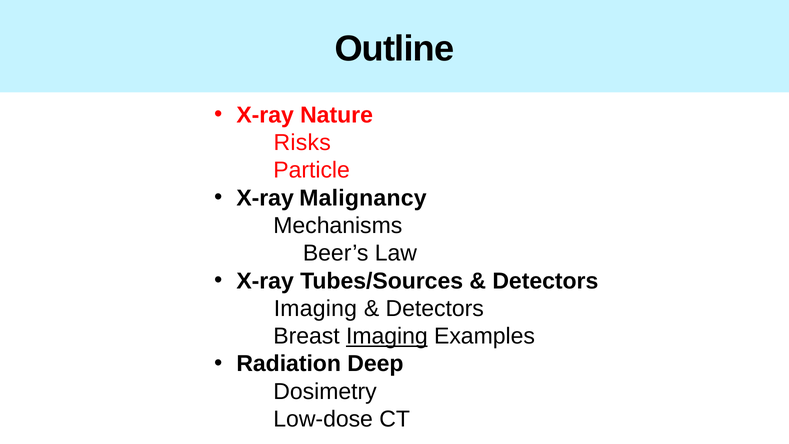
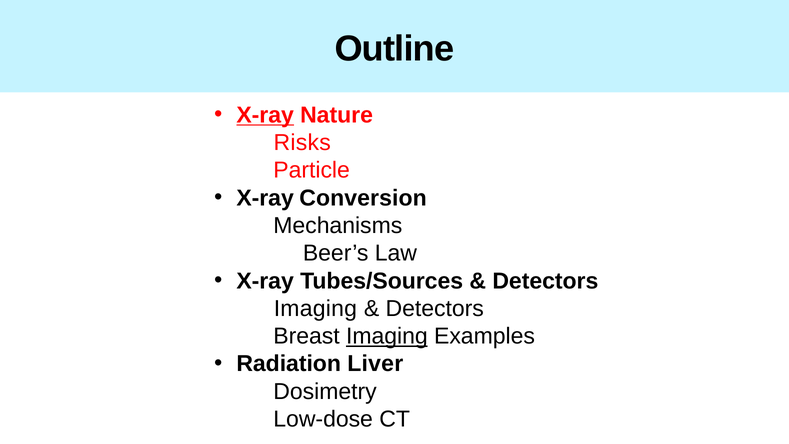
X-ray at (265, 115) underline: none -> present
Malignancy: Malignancy -> Conversion
Deep: Deep -> Liver
